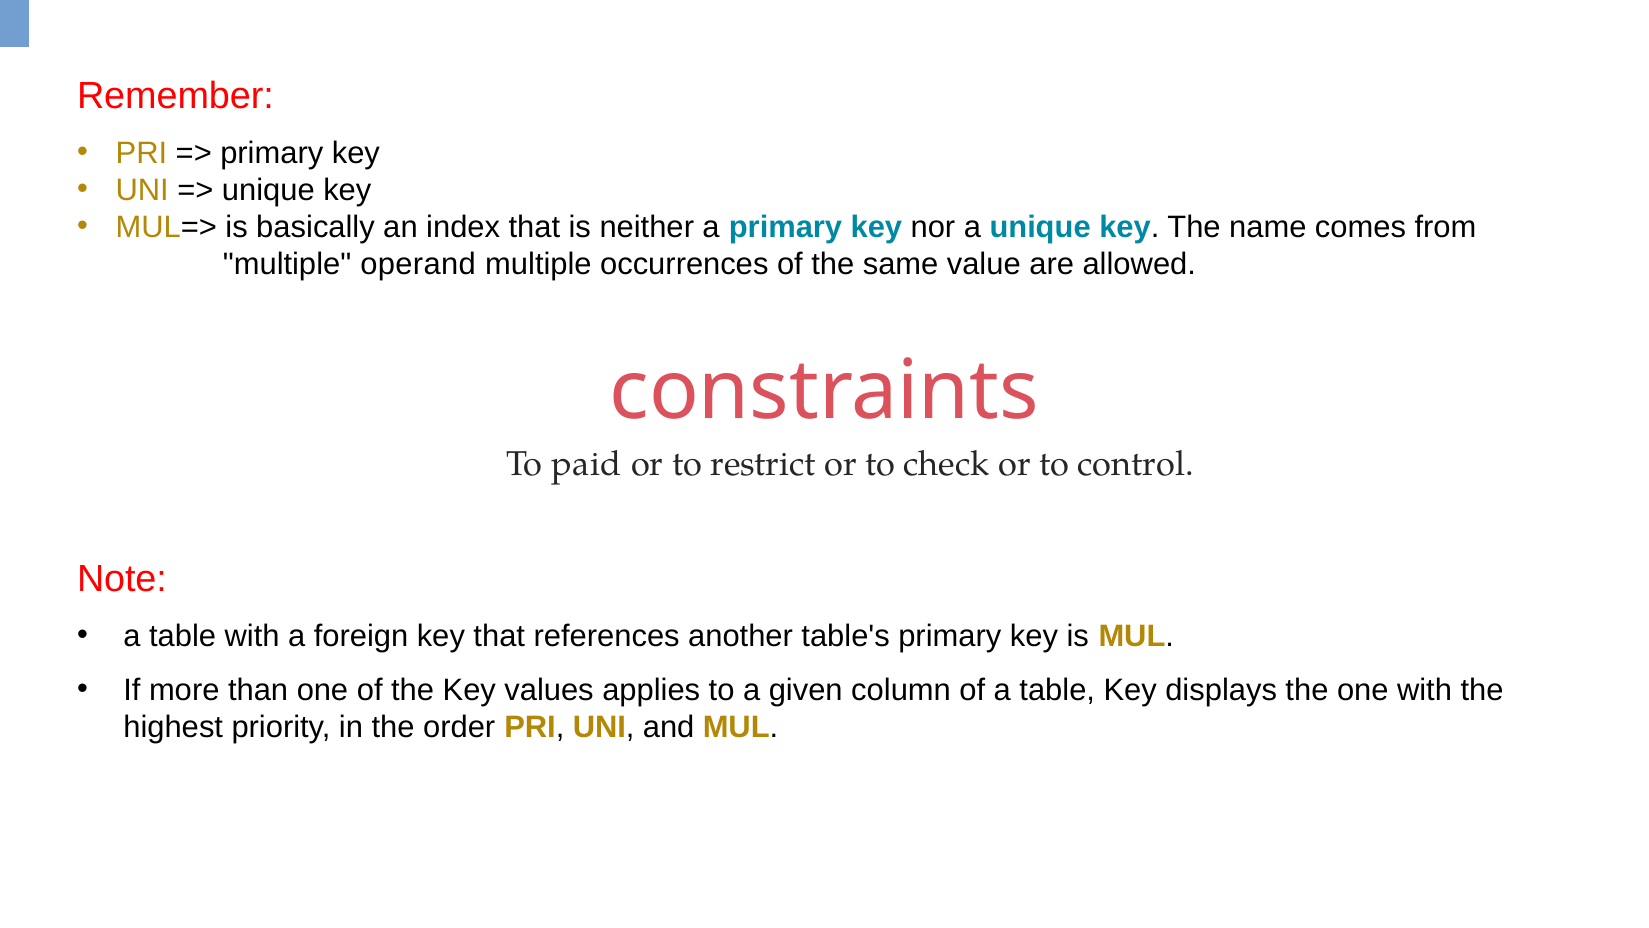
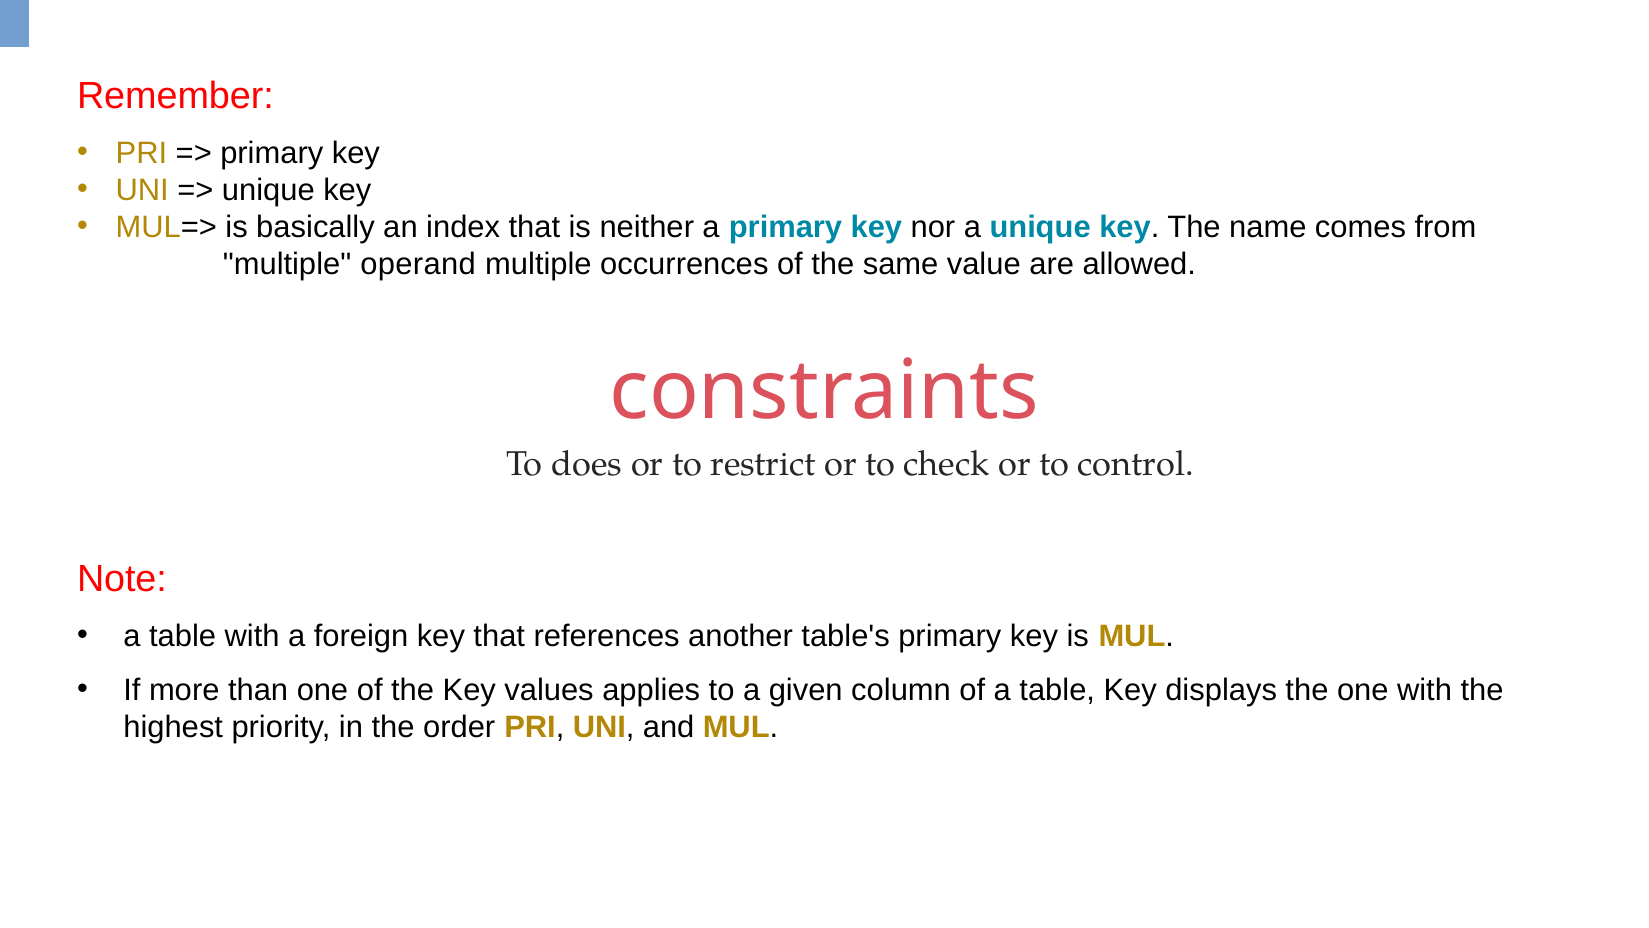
paid: paid -> does
